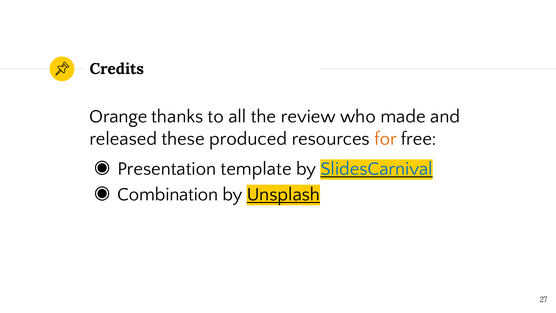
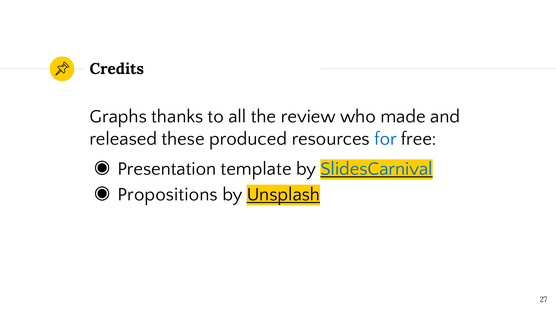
Orange: Orange -> Graphs
for colour: orange -> blue
Combination: Combination -> Propositions
